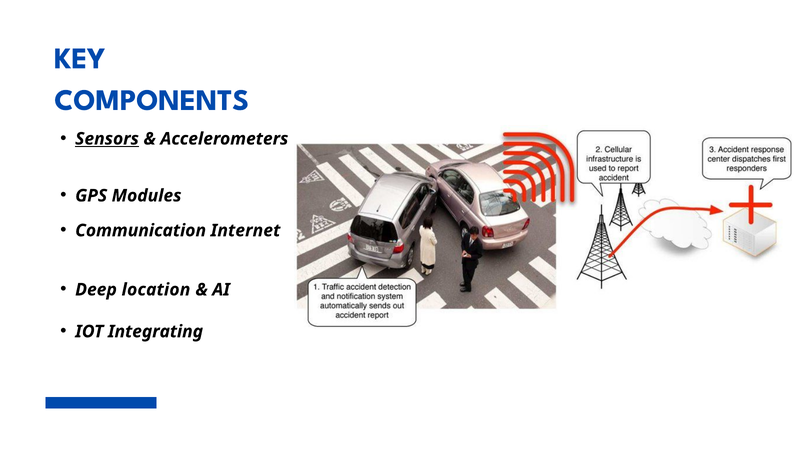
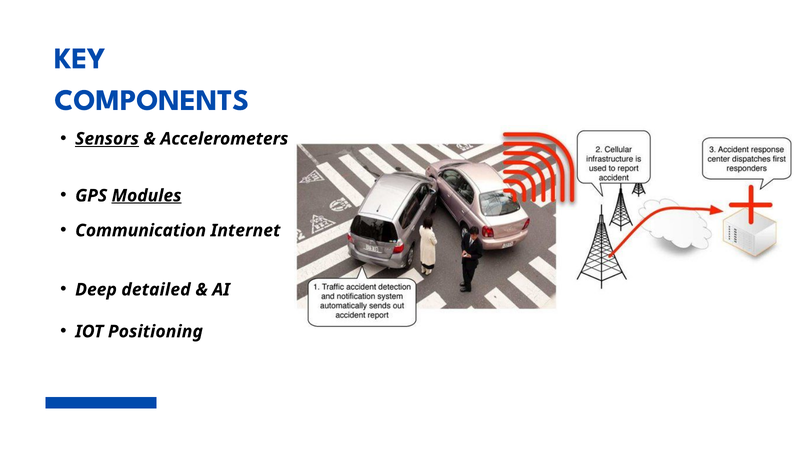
Modules underline: none -> present
location: location -> detailed
Integrating: Integrating -> Positioning
